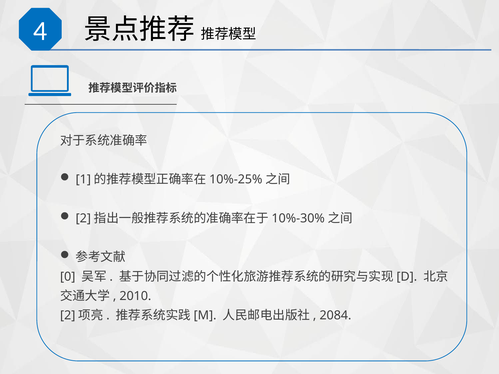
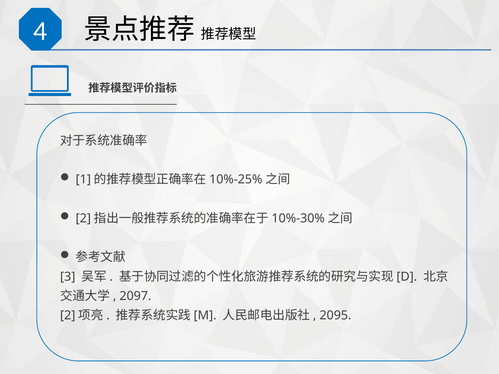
0: 0 -> 3
2010: 2010 -> 2097
2084: 2084 -> 2095
